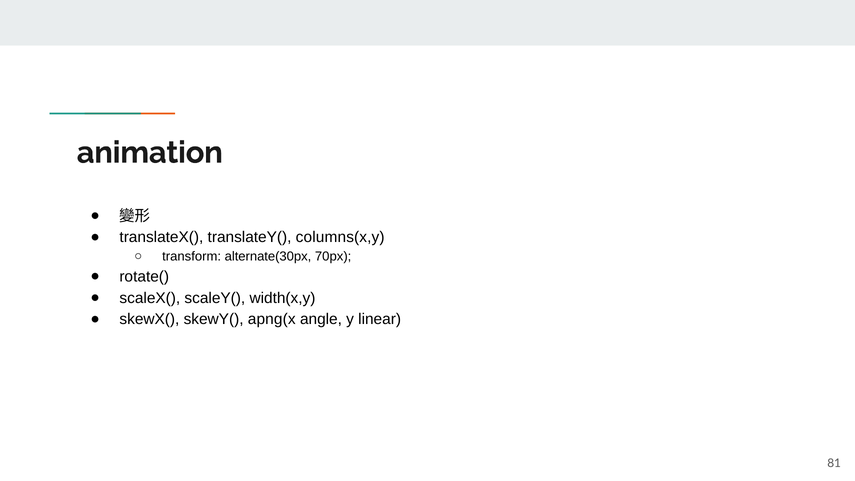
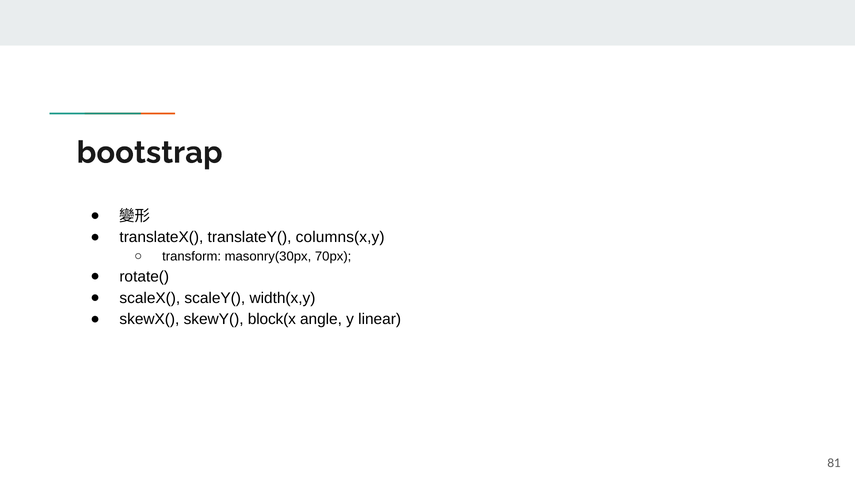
animation: animation -> bootstrap
alternate(30px: alternate(30px -> masonry(30px
apng(x: apng(x -> block(x
